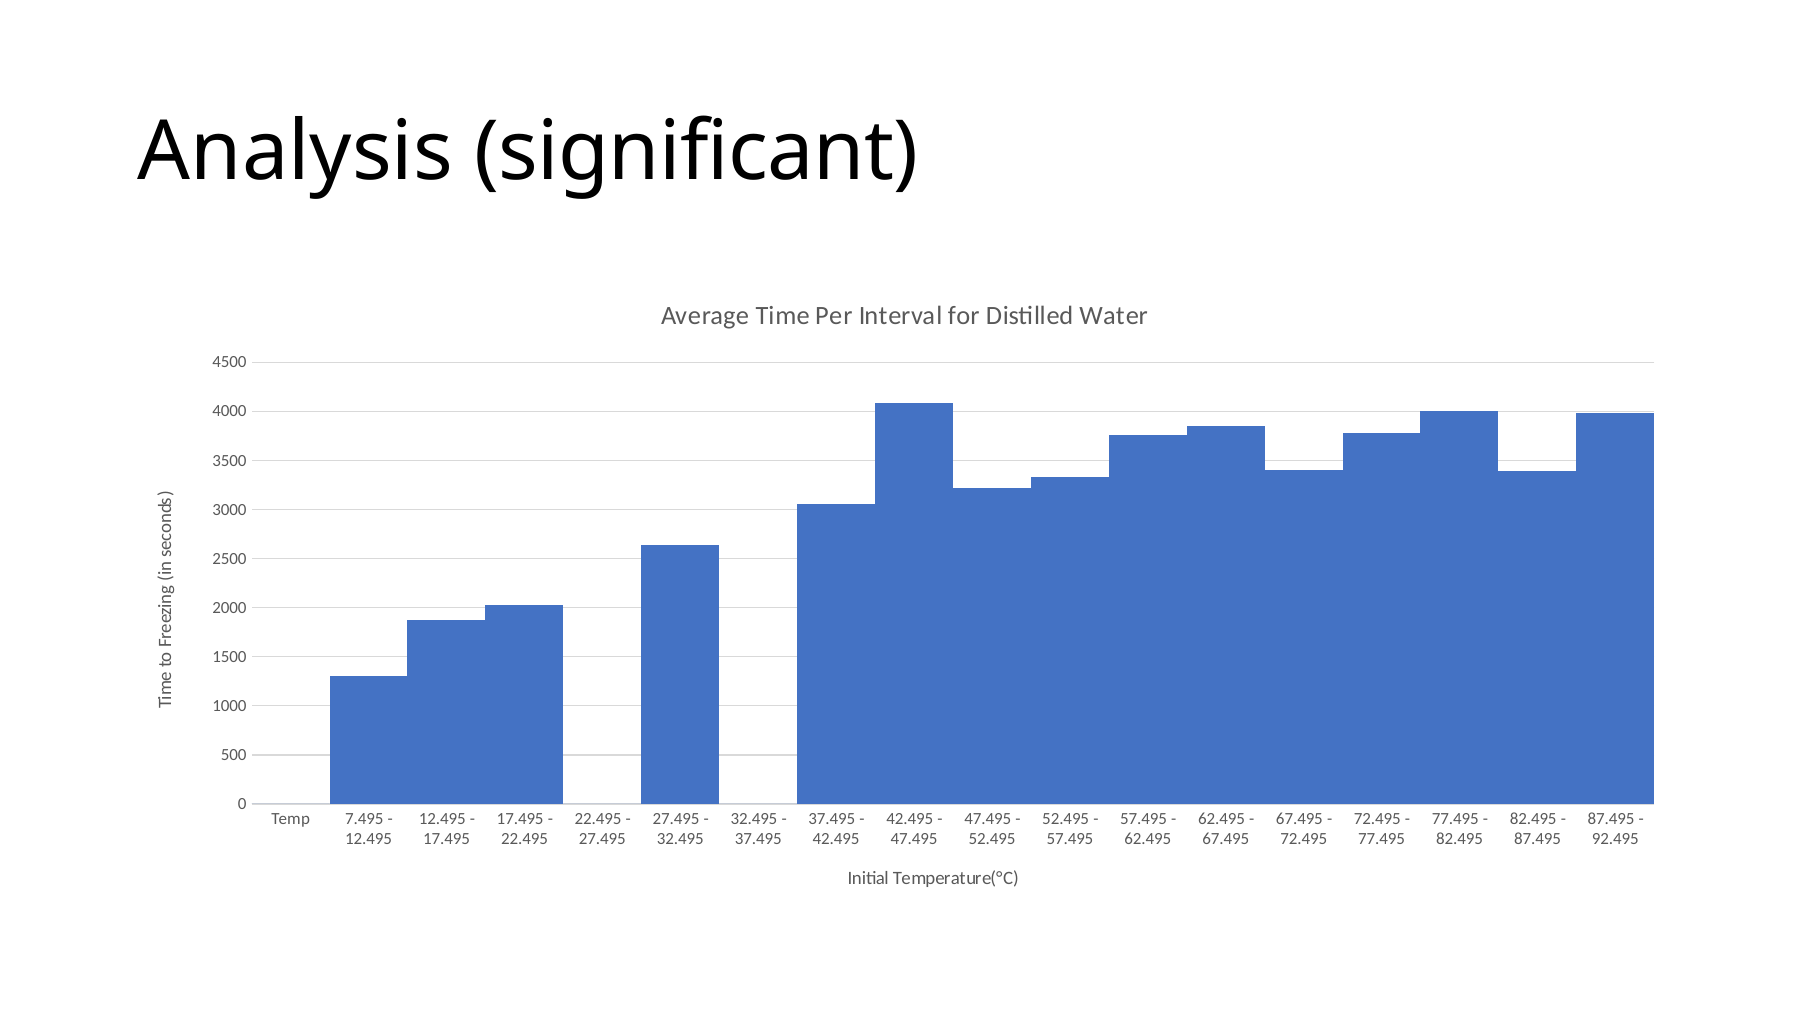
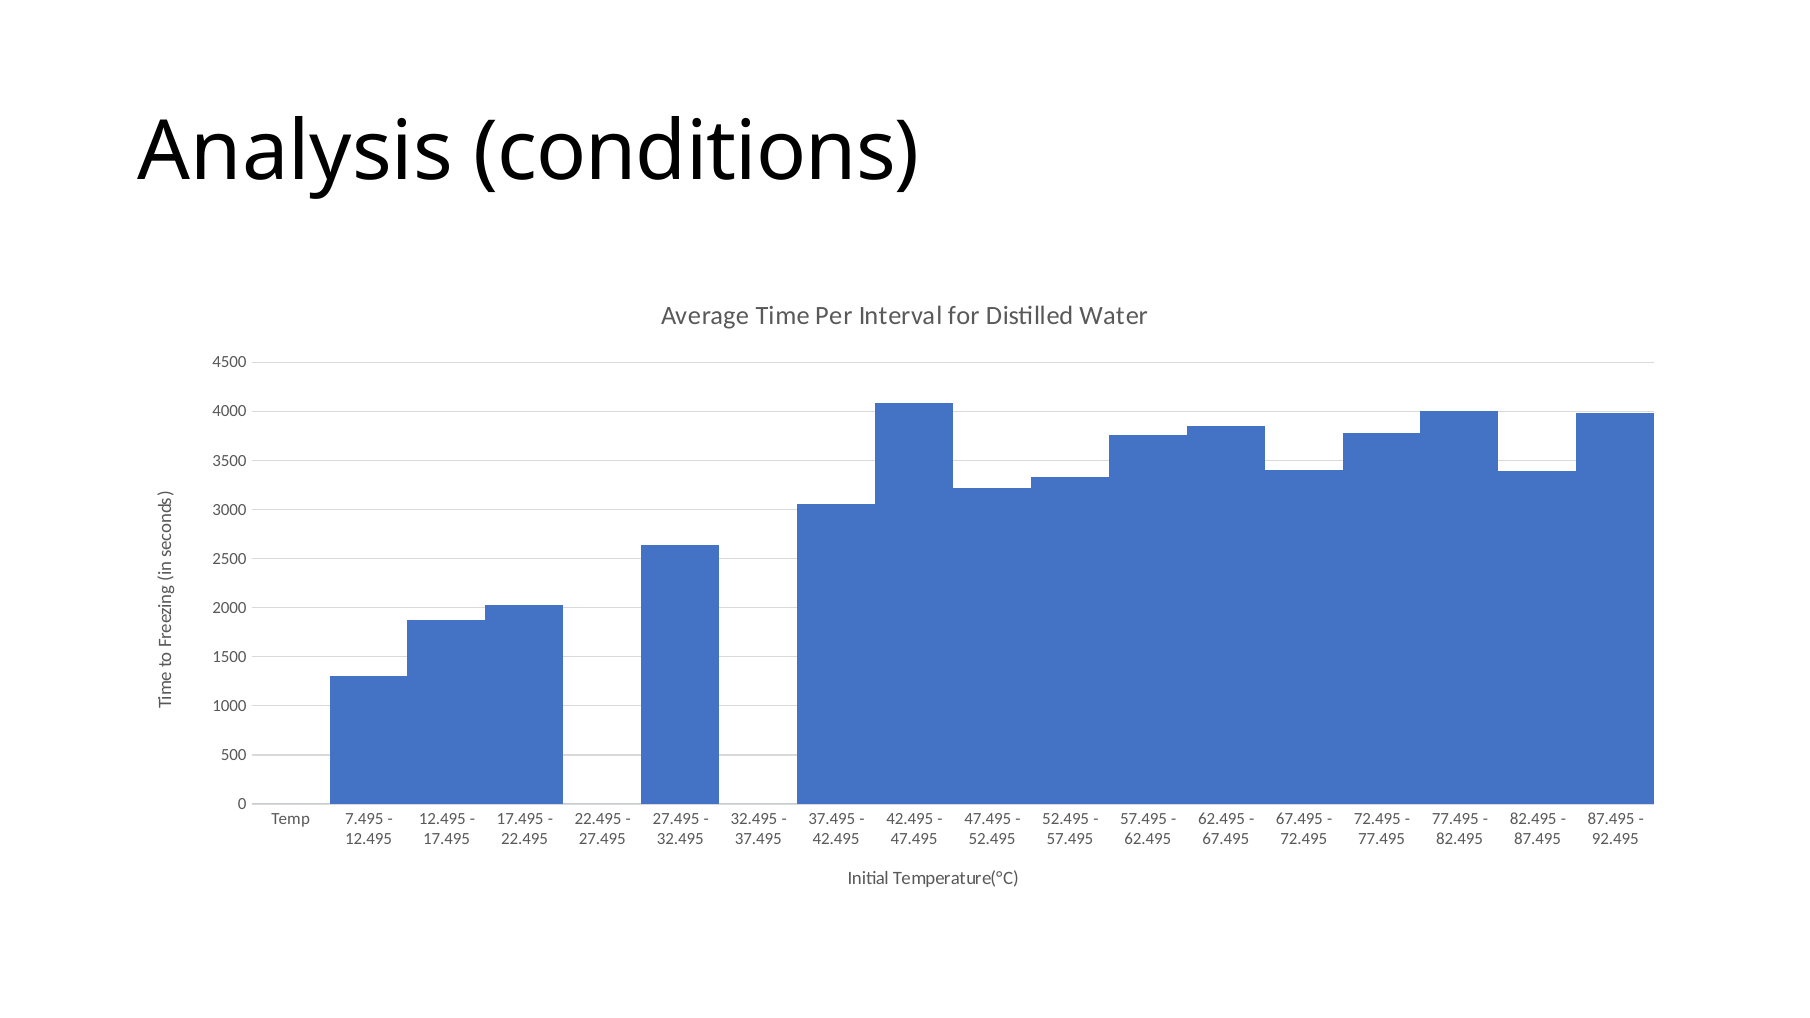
significant: significant -> conditions
